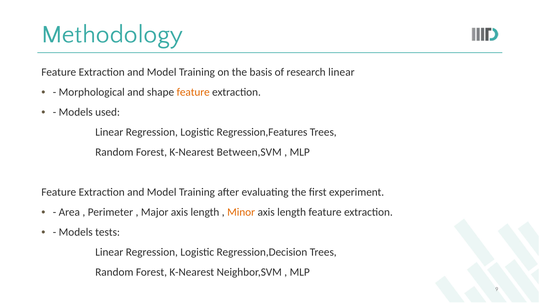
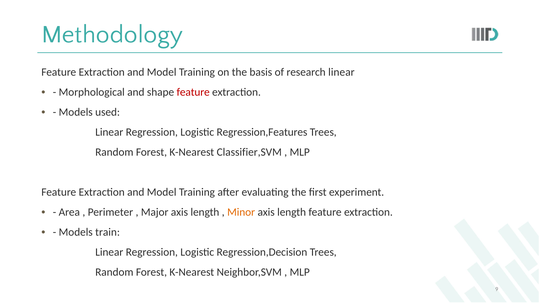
feature at (193, 92) colour: orange -> red
Between,SVM: Between,SVM -> Classifier,SVM
tests: tests -> train
